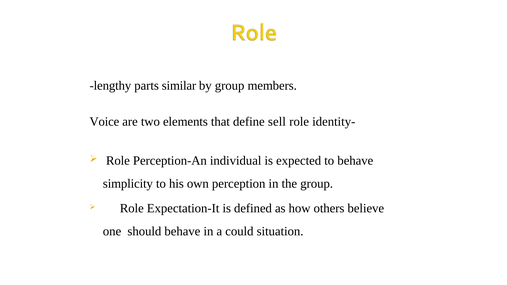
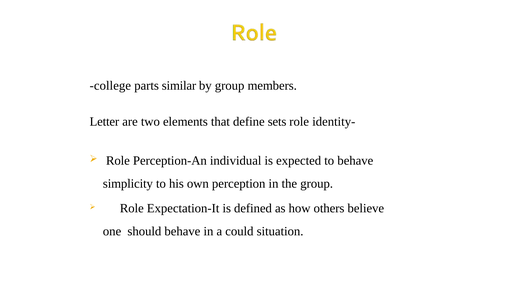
lengthy: lengthy -> college
Voice: Voice -> Letter
sell: sell -> sets
